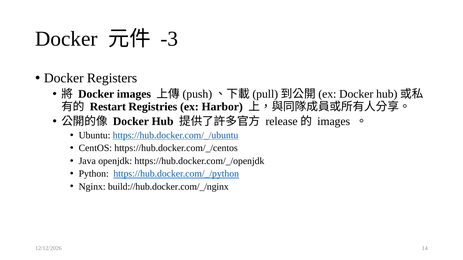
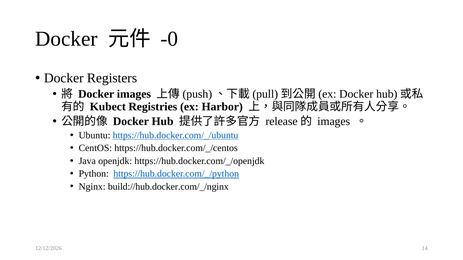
-3: -3 -> -0
Restart: Restart -> Kubect
